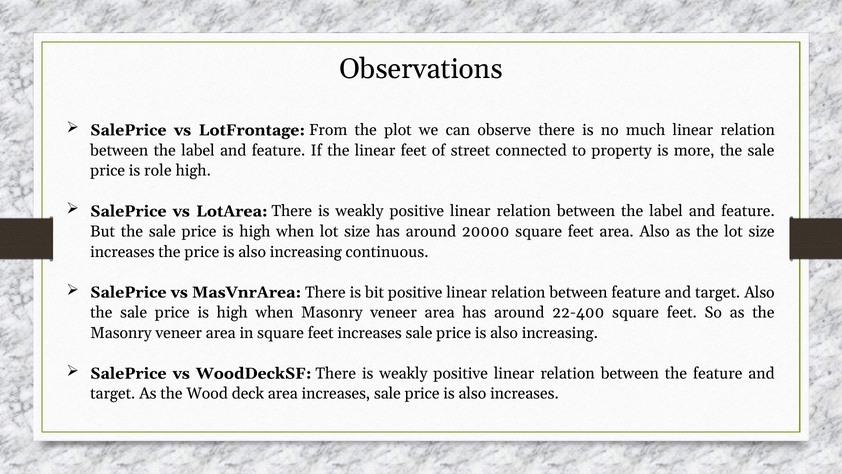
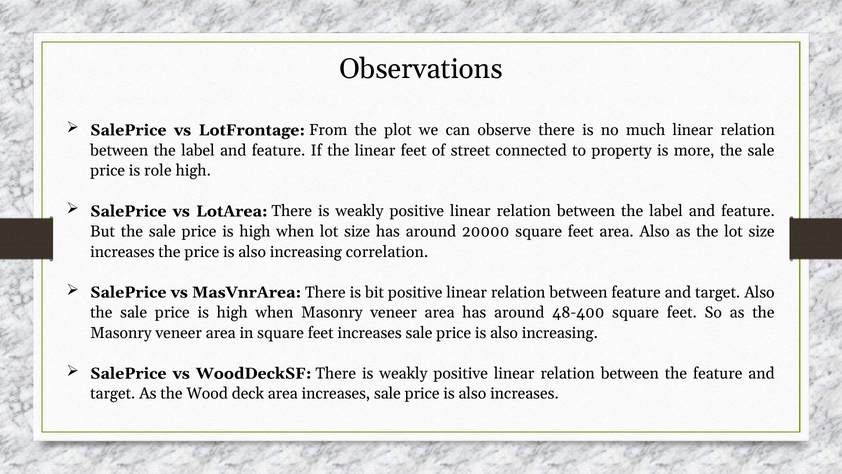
continuous: continuous -> correlation
22-400: 22-400 -> 48-400
